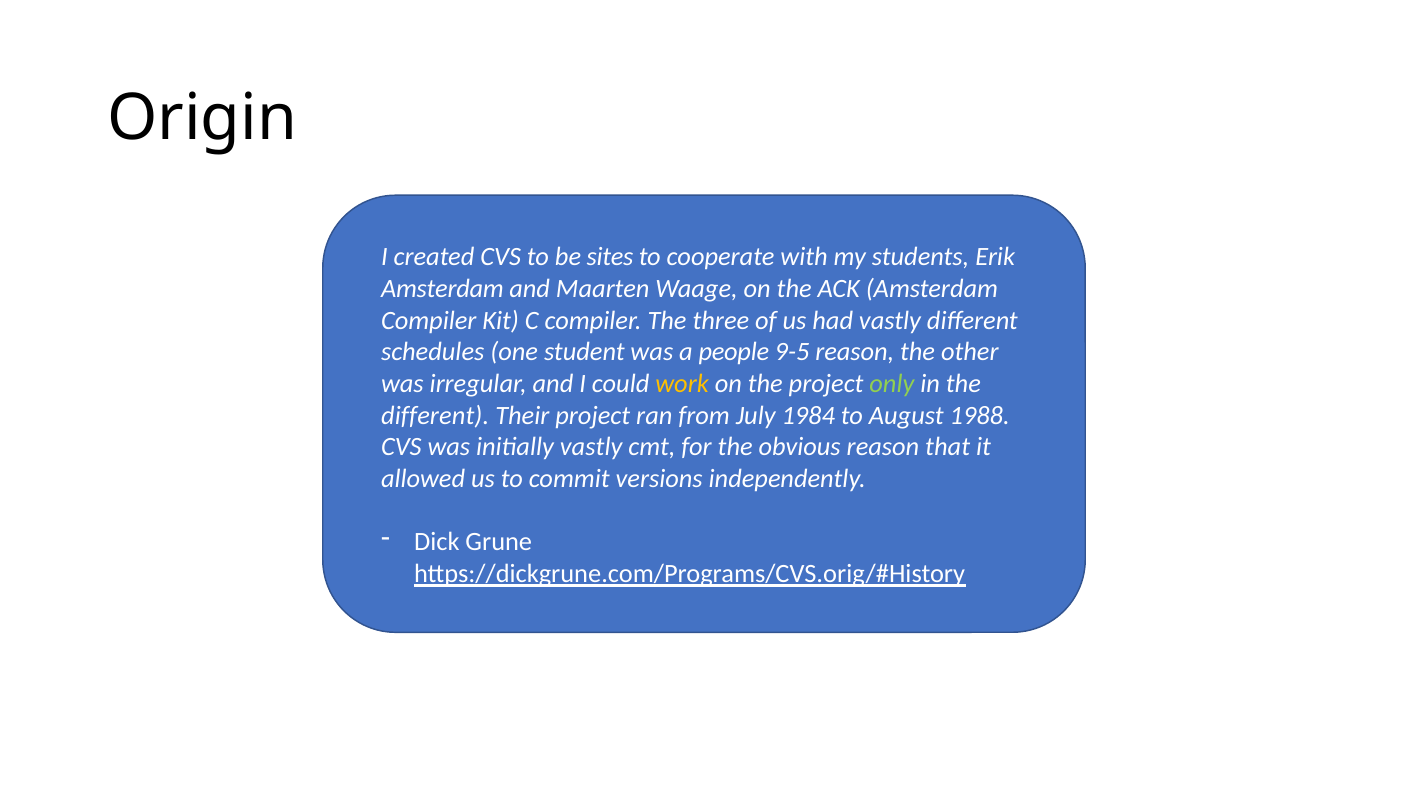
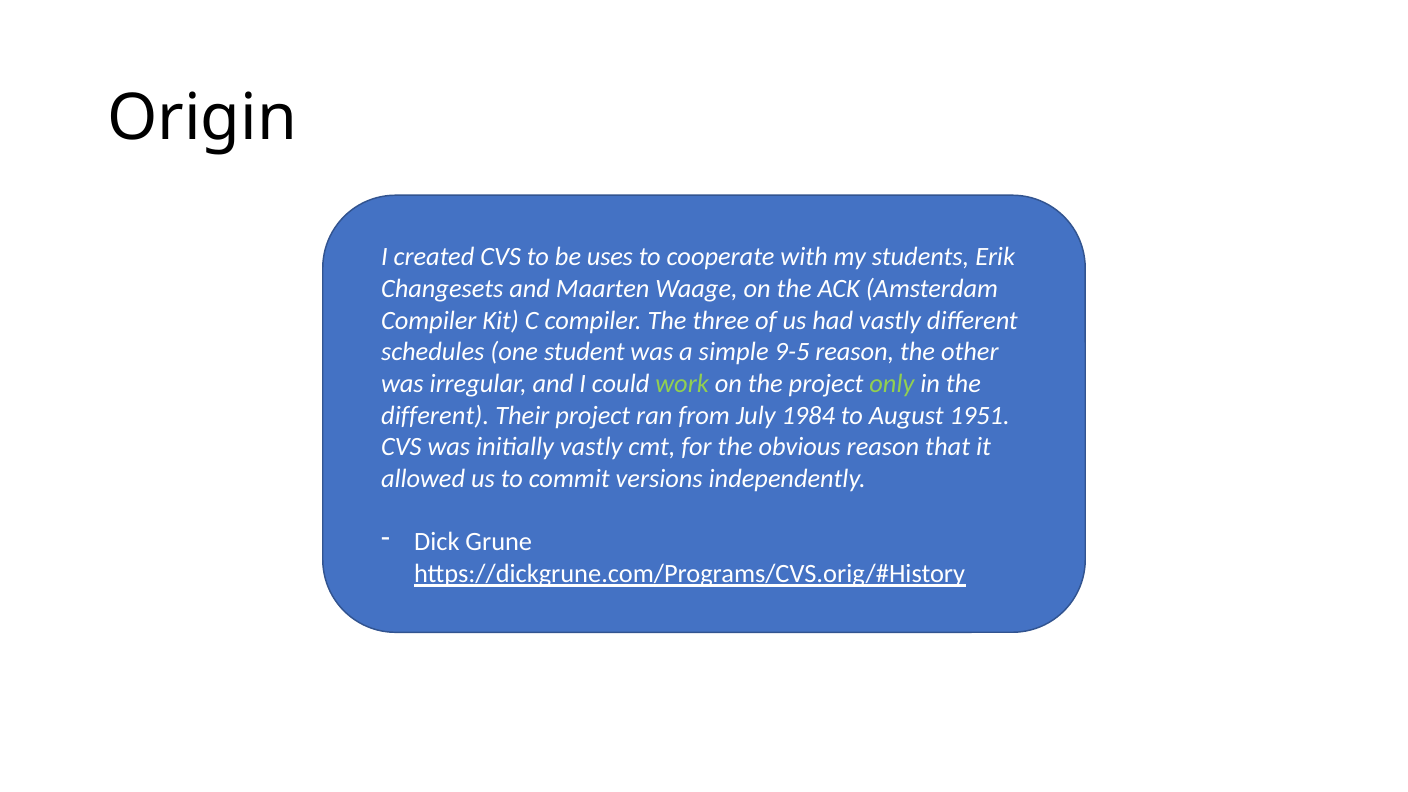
sites: sites -> uses
Amsterdam at (442, 289): Amsterdam -> Changesets
people: people -> simple
work colour: yellow -> light green
1988: 1988 -> 1951
